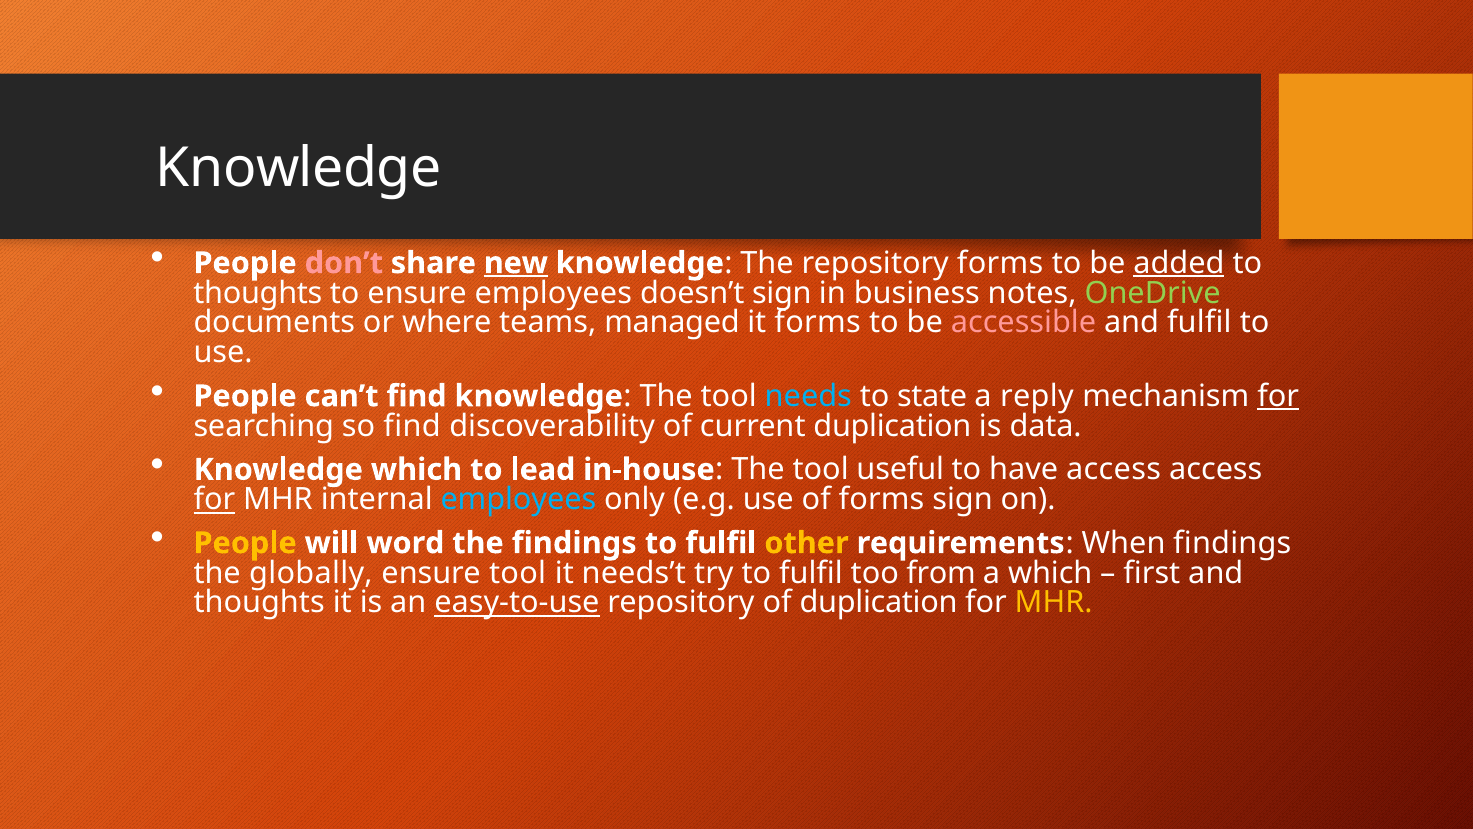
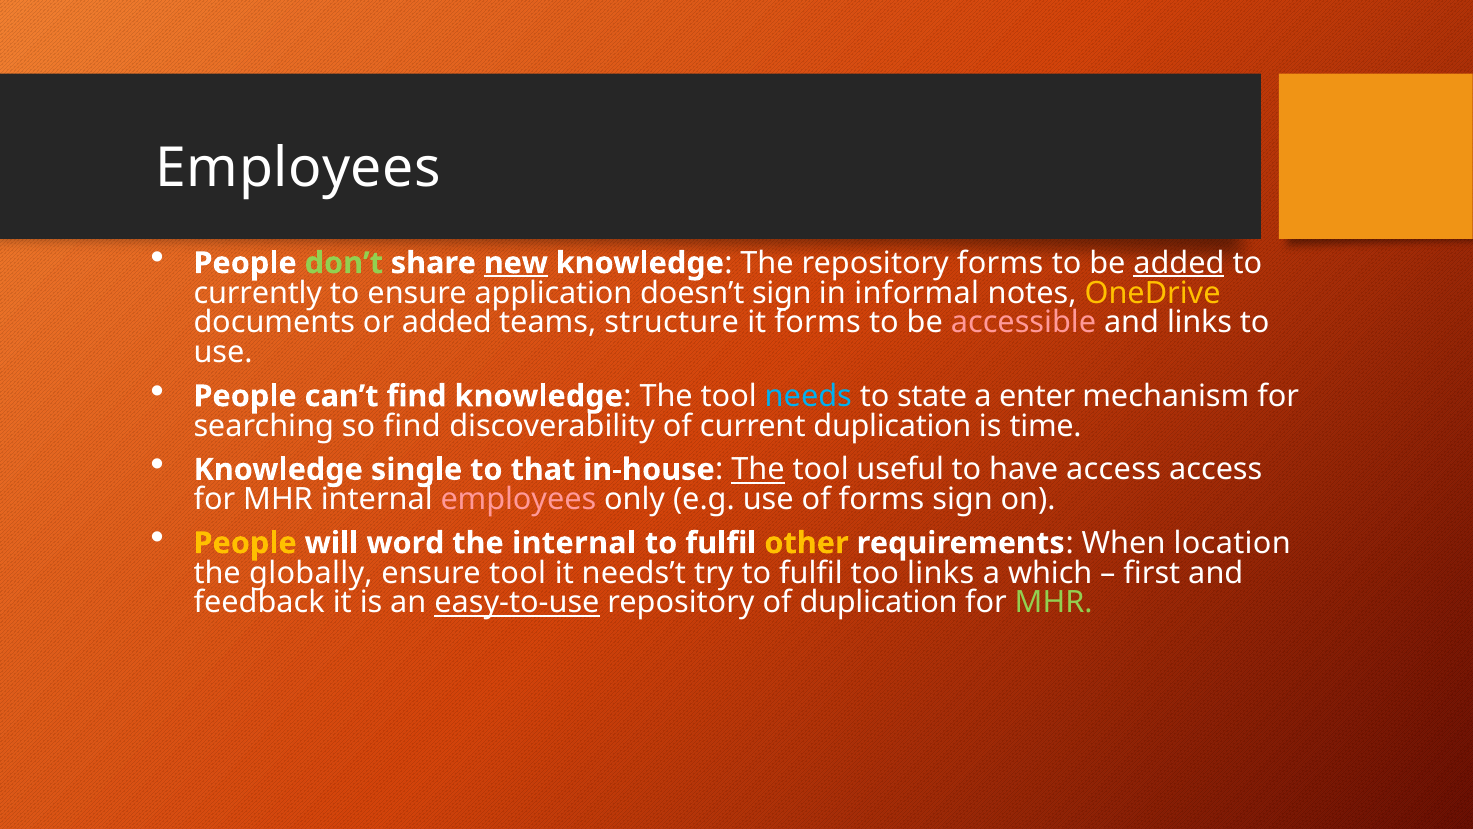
Knowledge at (299, 169): Knowledge -> Employees
don’t colour: pink -> light green
thoughts at (258, 293): thoughts -> currently
ensure employees: employees -> application
business: business -> informal
OneDrive colour: light green -> yellow
or where: where -> added
managed: managed -> structure
and fulfil: fulfil -> links
reply: reply -> enter
for at (1278, 396) underline: present -> none
data: data -> time
Knowledge which: which -> single
lead: lead -> that
The at (758, 469) underline: none -> present
for at (214, 499) underline: present -> none
employees at (518, 499) colour: light blue -> pink
the findings: findings -> internal
When findings: findings -> location
too from: from -> links
thoughts at (259, 602): thoughts -> feedback
MHR at (1054, 602) colour: yellow -> light green
